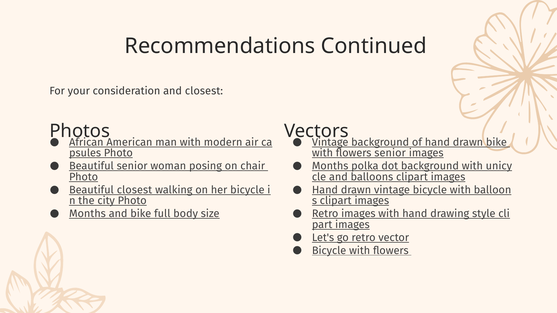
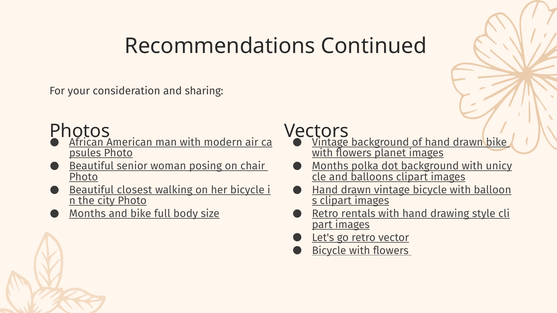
and closest: closest -> sharing
flowers senior: senior -> planet
Retro images: images -> rentals
